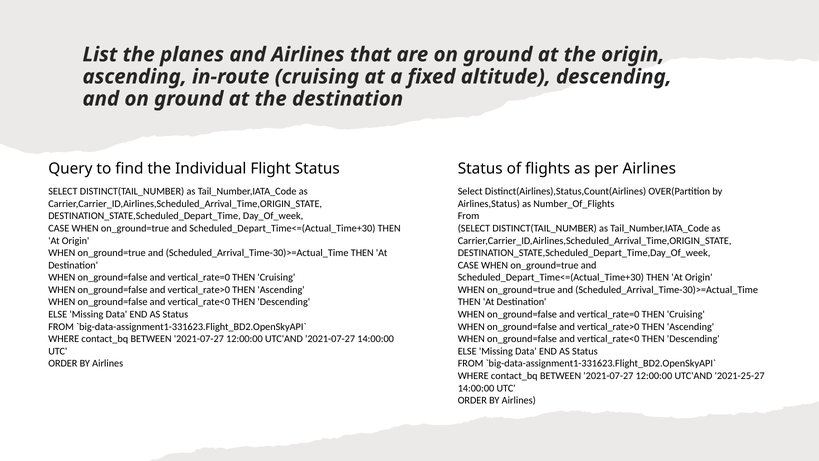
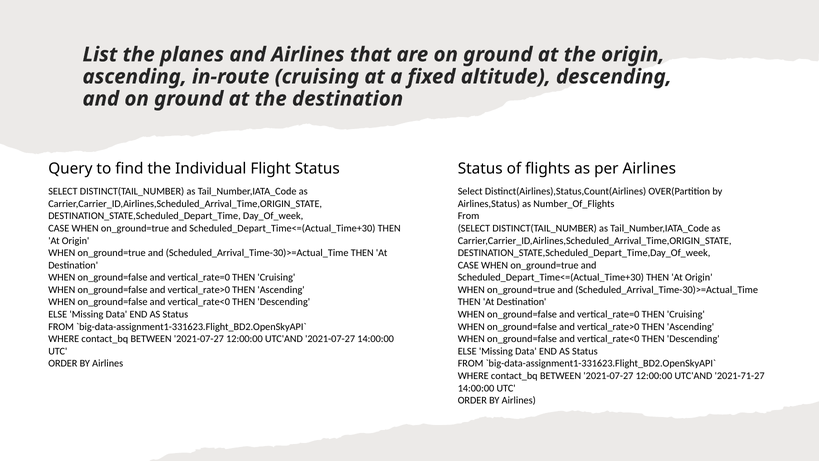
2021-25-27: 2021-25-27 -> 2021-71-27
